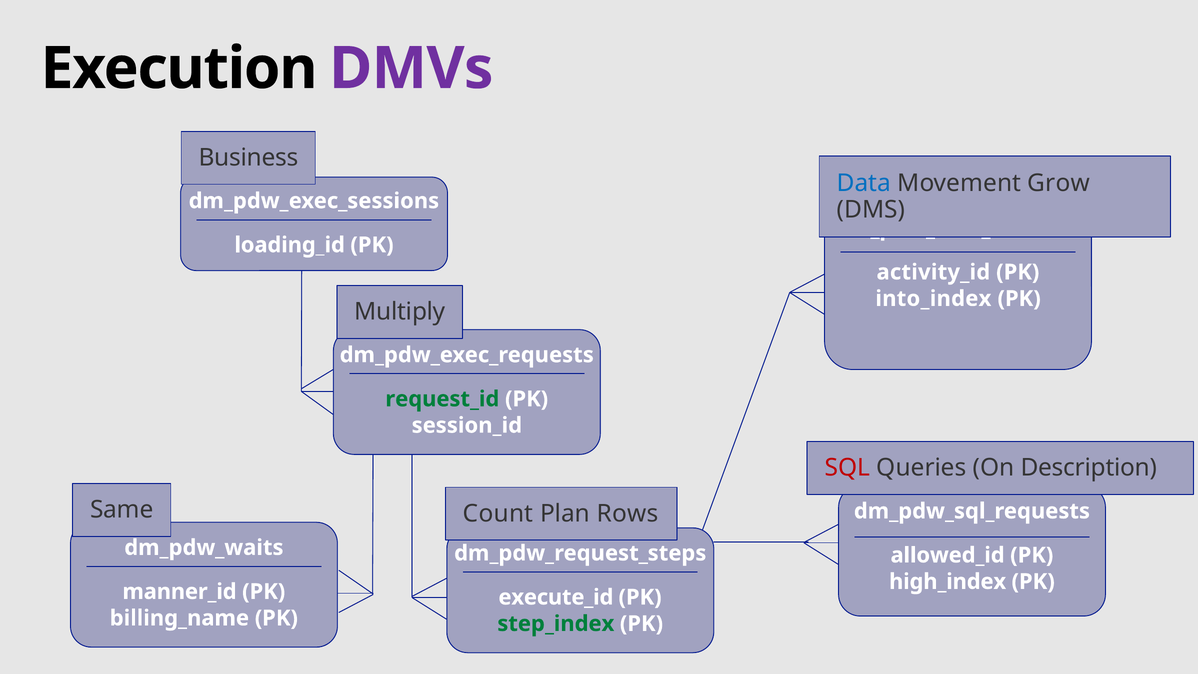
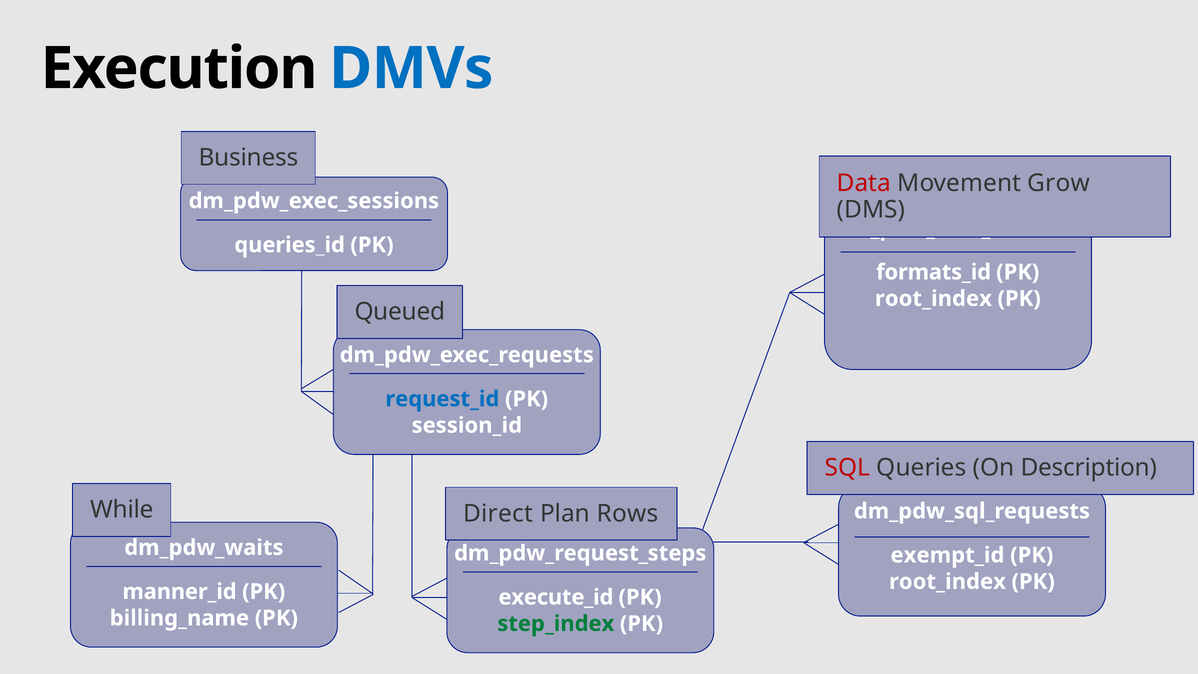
DMVs colour: purple -> blue
Data colour: blue -> red
loading_id: loading_id -> queries_id
activity_id: activity_id -> formats_id
into_index at (933, 299): into_index -> root_index
Multiply: Multiply -> Queued
request_id colour: green -> blue
Same: Same -> While
Count: Count -> Direct
allowed_id: allowed_id -> exempt_id
high_index at (948, 581): high_index -> root_index
